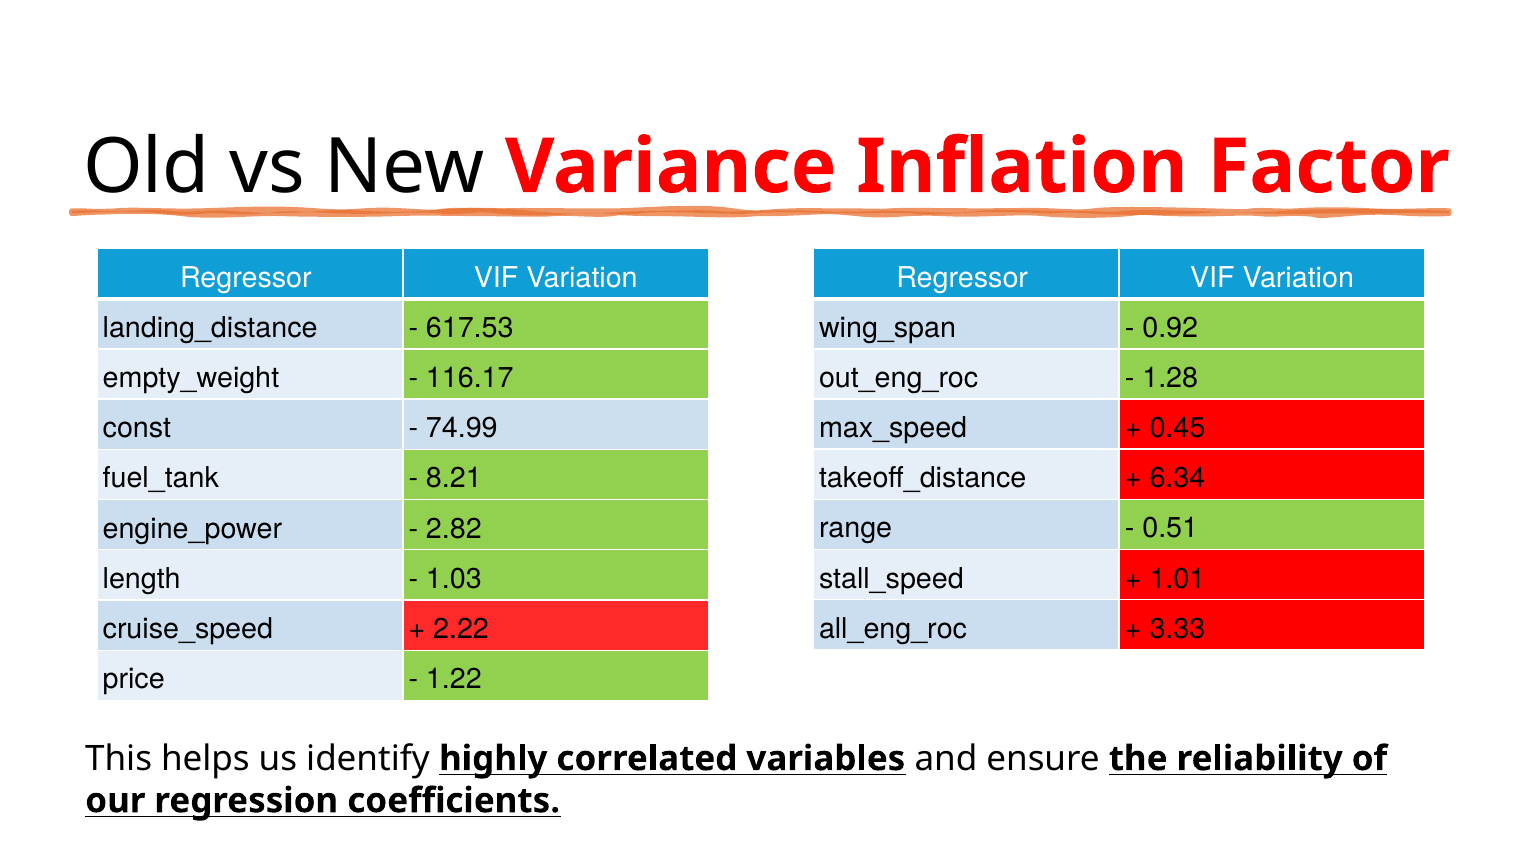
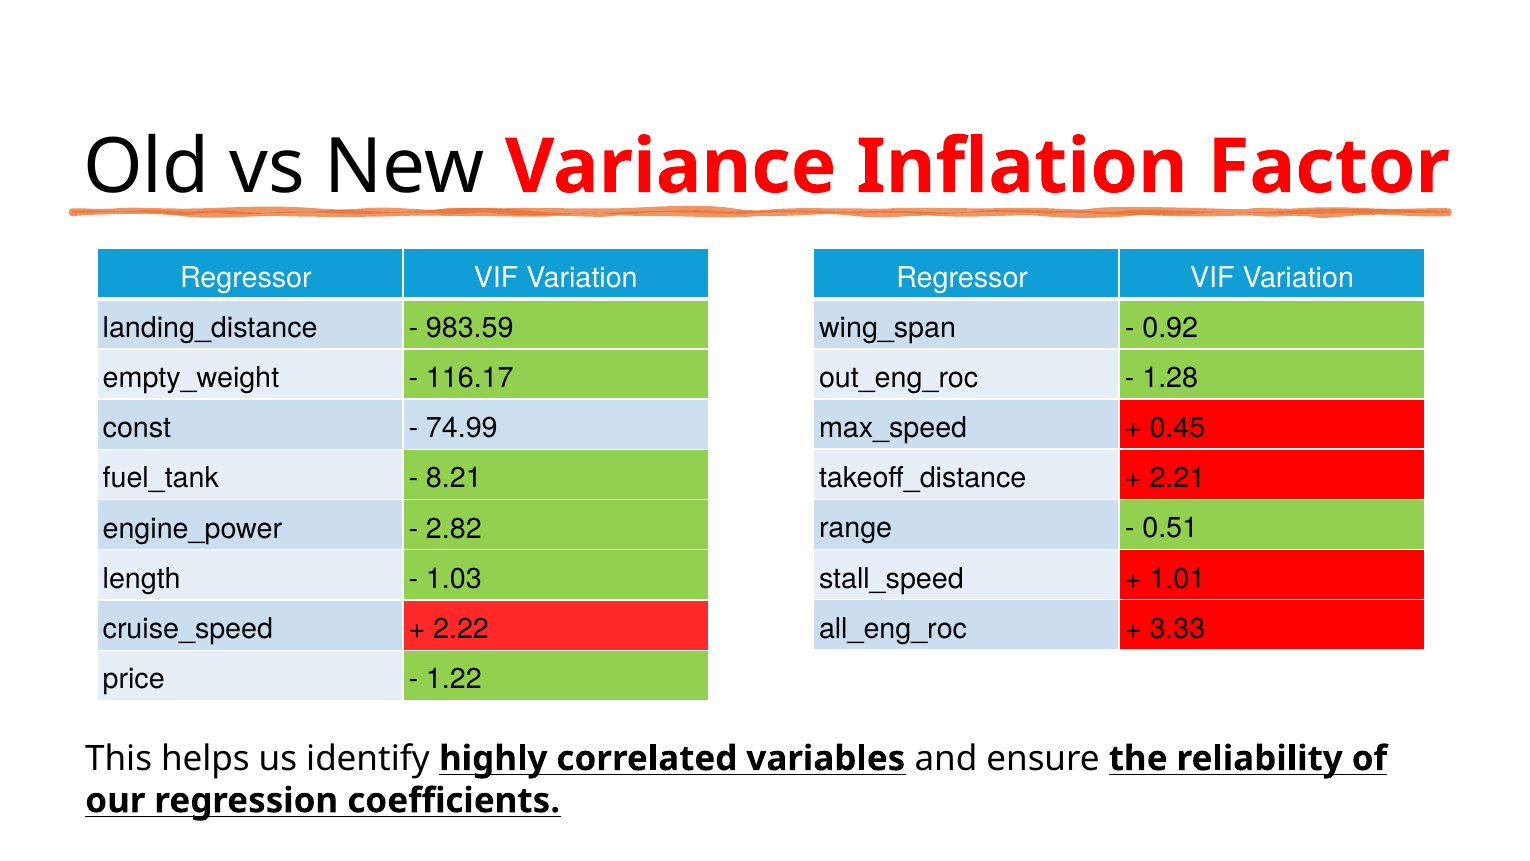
617.53: 617.53 -> 983.59
6.34: 6.34 -> 2.21
